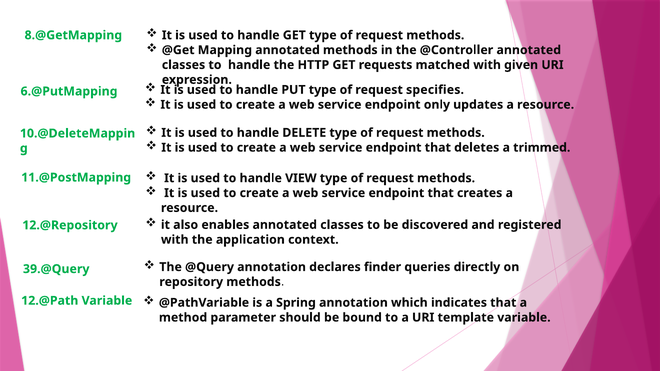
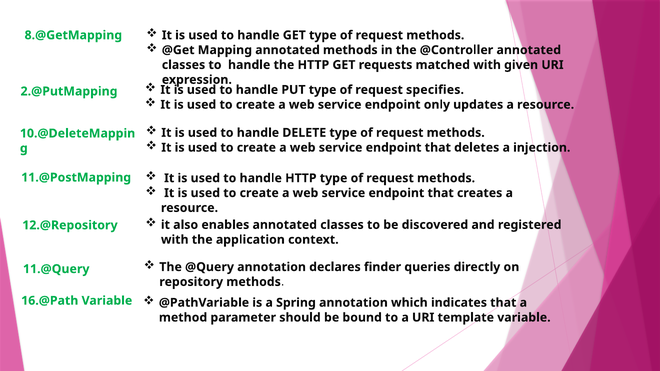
6.@PutMapping: 6.@PutMapping -> 2.@PutMapping
trimmed: trimmed -> injection
handle VIEW: VIEW -> HTTP
39.@Query: 39.@Query -> 11.@Query
12.@Path: 12.@Path -> 16.@Path
